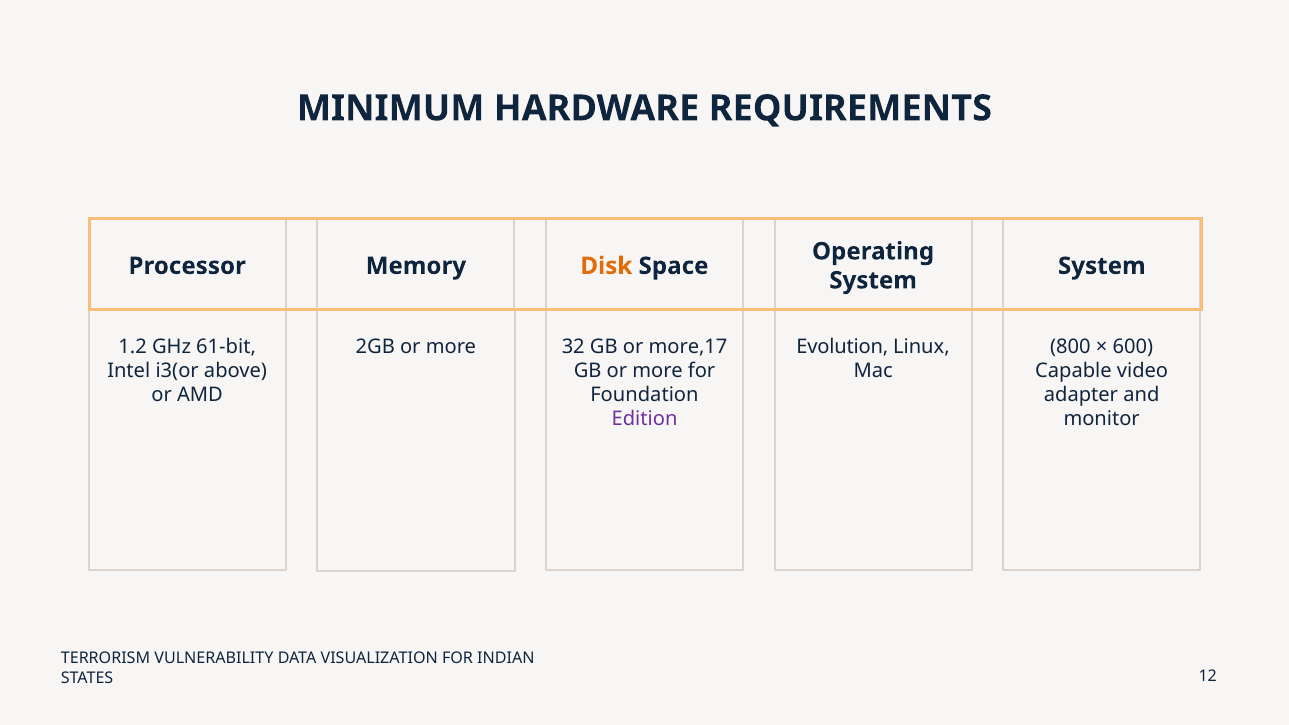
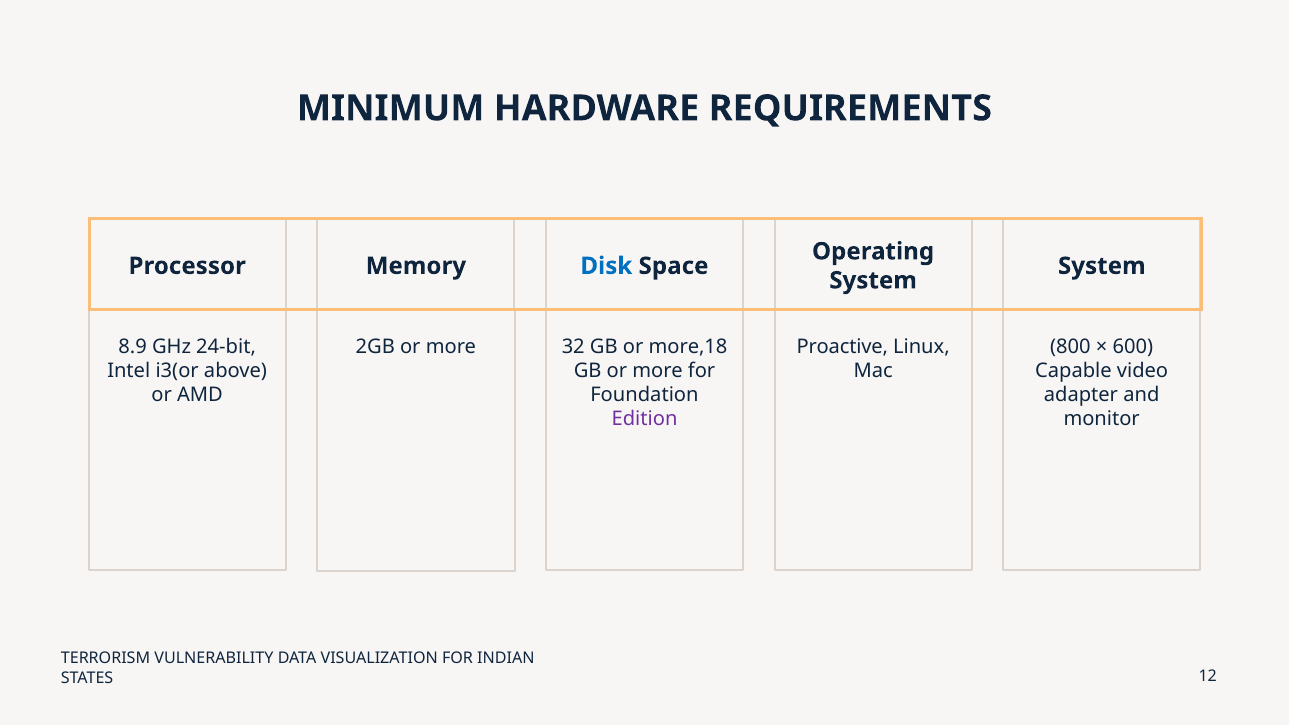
Disk colour: orange -> blue
1.2: 1.2 -> 8.9
61-bit: 61-bit -> 24-bit
more,17: more,17 -> more,18
Evolution: Evolution -> Proactive
